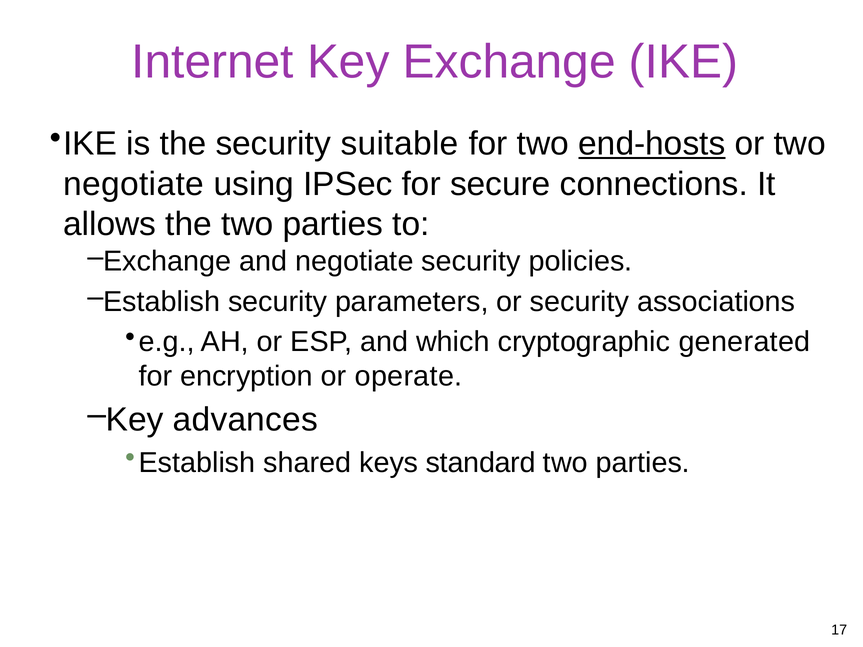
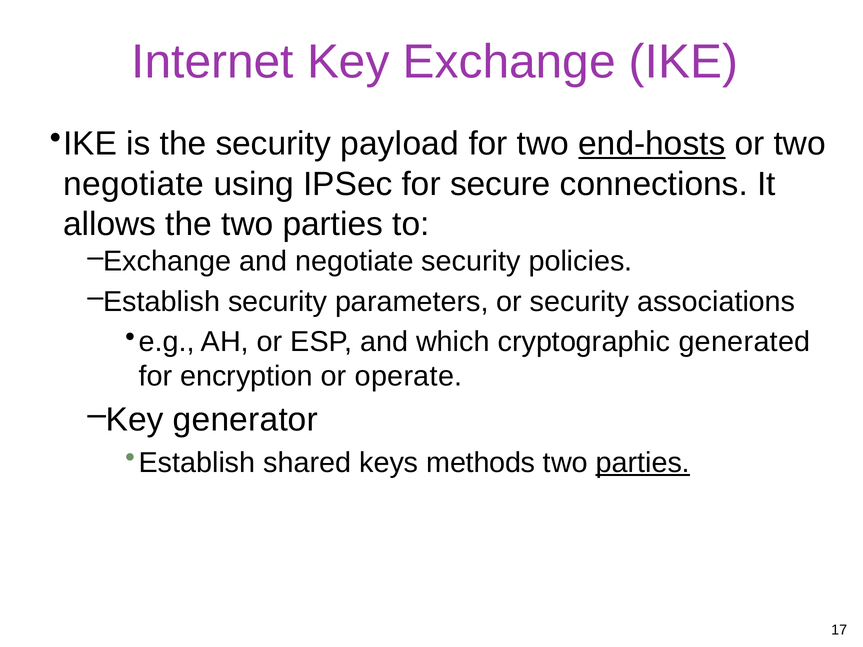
suitable: suitable -> payload
advances: advances -> generator
standard: standard -> methods
parties at (643, 463) underline: none -> present
